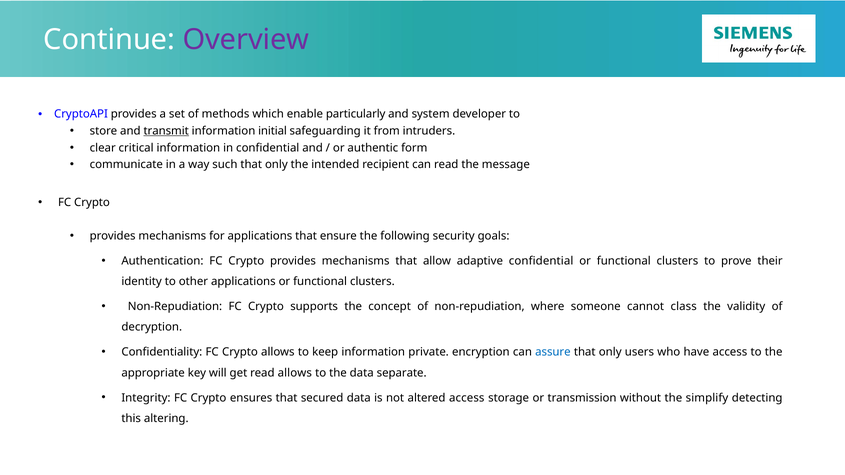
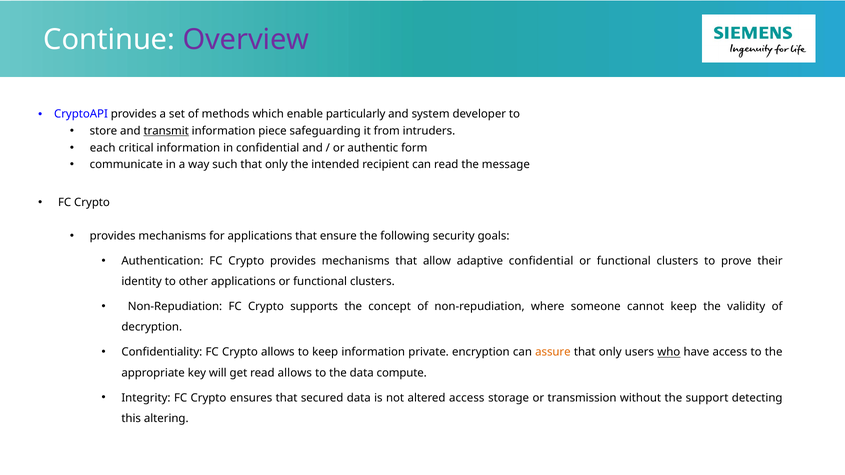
initial: initial -> piece
clear: clear -> each
cannot class: class -> keep
assure colour: blue -> orange
who underline: none -> present
separate: separate -> compute
simplify: simplify -> support
